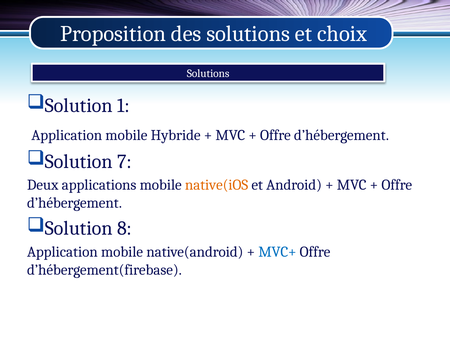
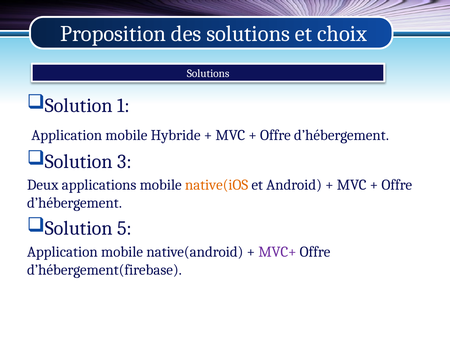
7: 7 -> 3
8: 8 -> 5
MVC+ colour: blue -> purple
